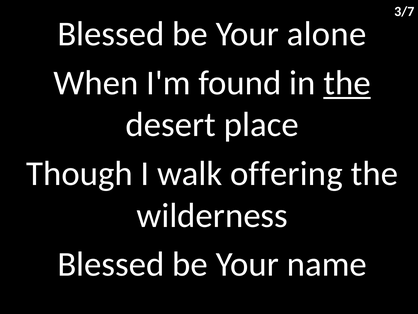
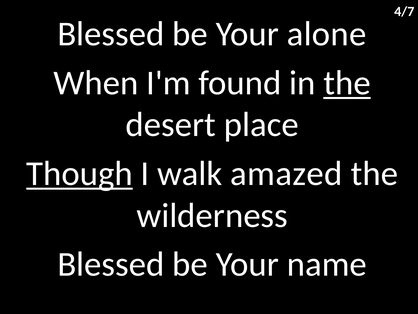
3/7: 3/7 -> 4/7
Though underline: none -> present
offering: offering -> amazed
